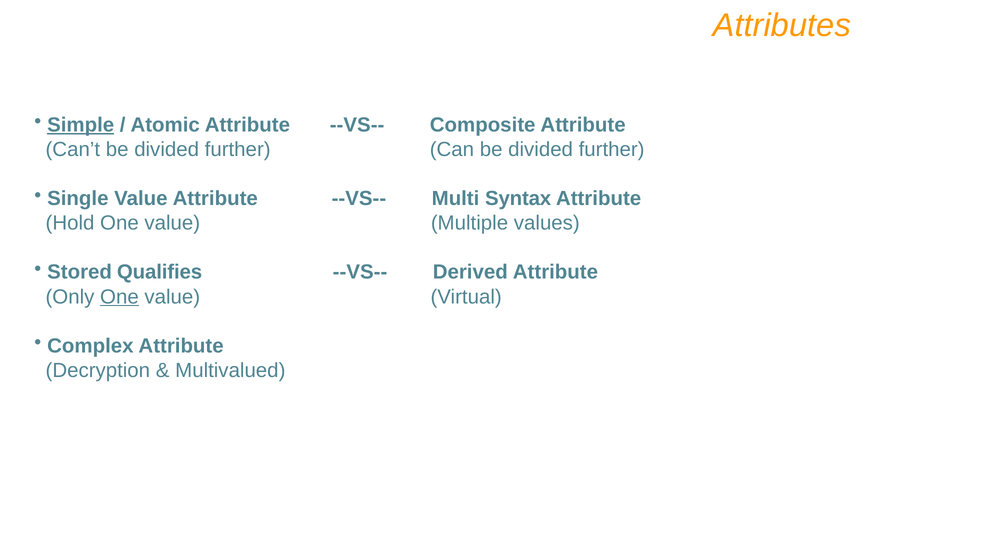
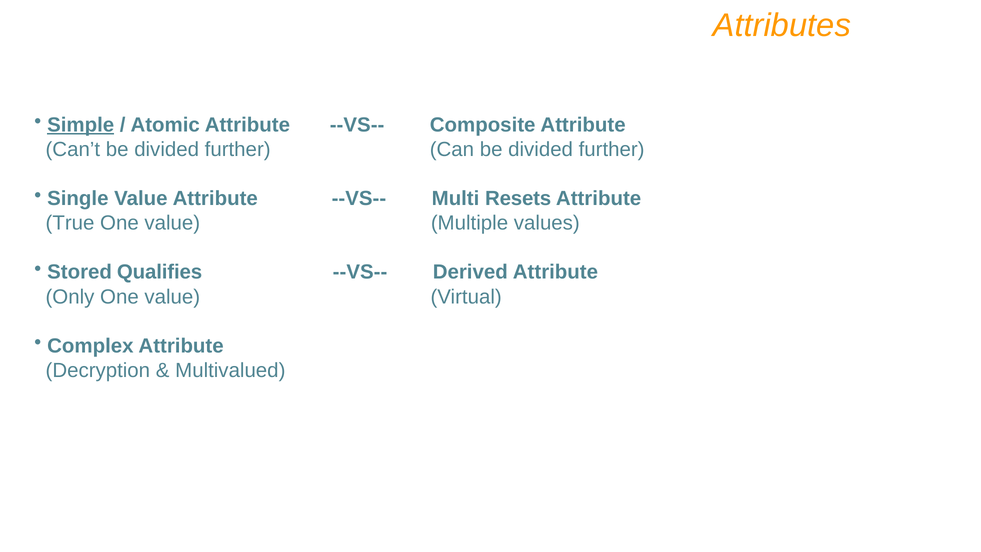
Syntax: Syntax -> Resets
Hold: Hold -> True
One at (119, 297) underline: present -> none
